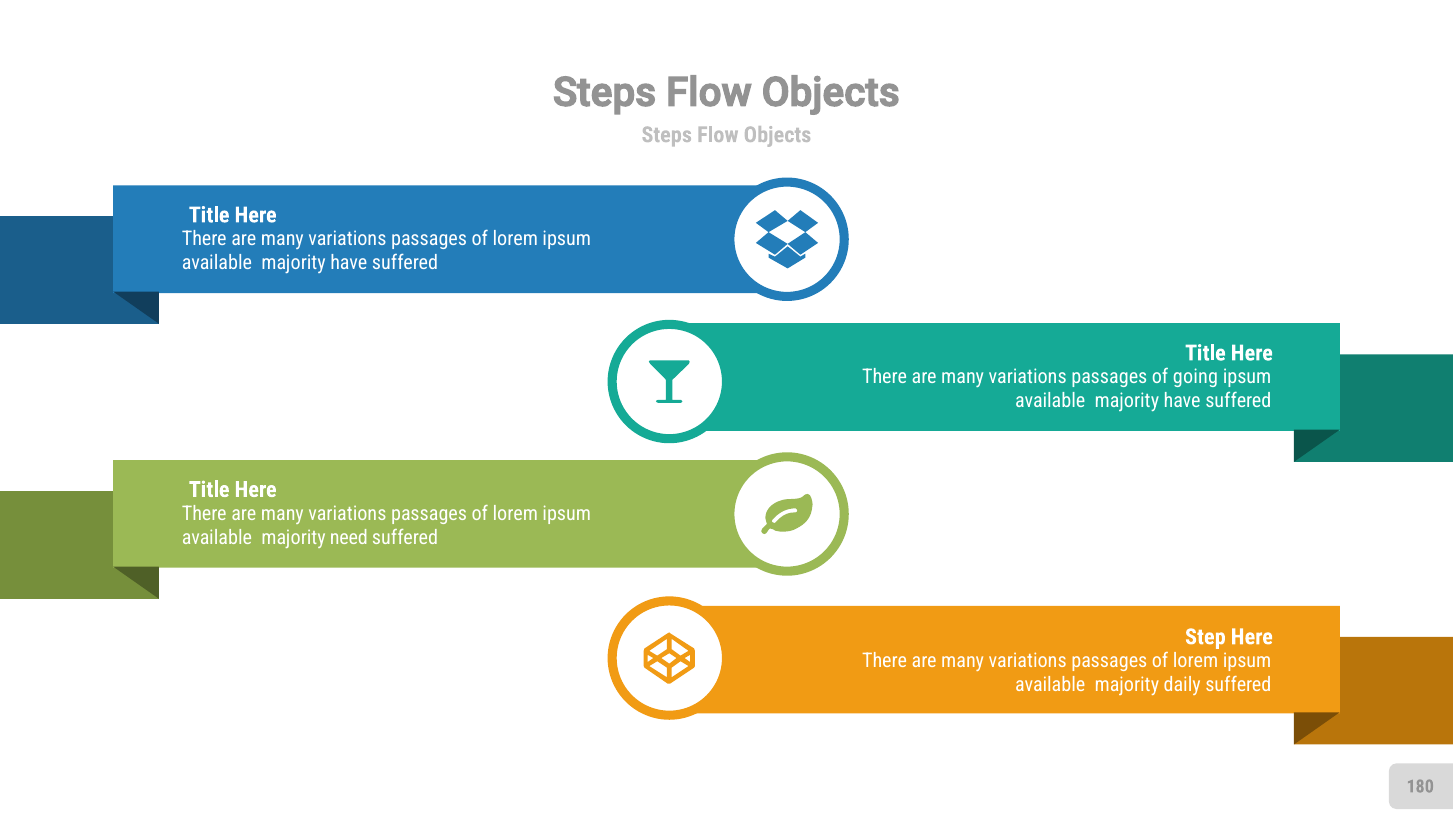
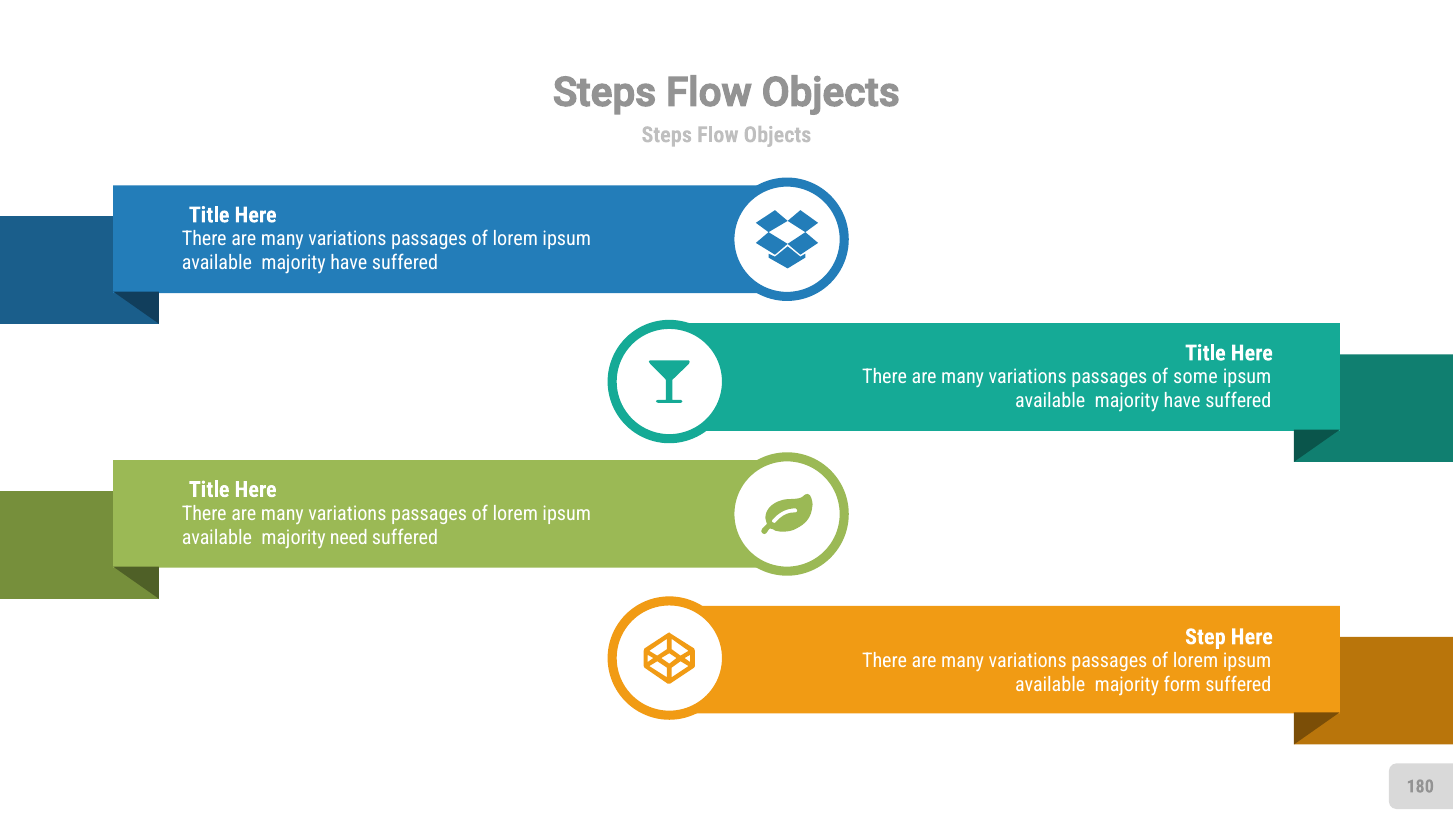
going: going -> some
daily: daily -> form
